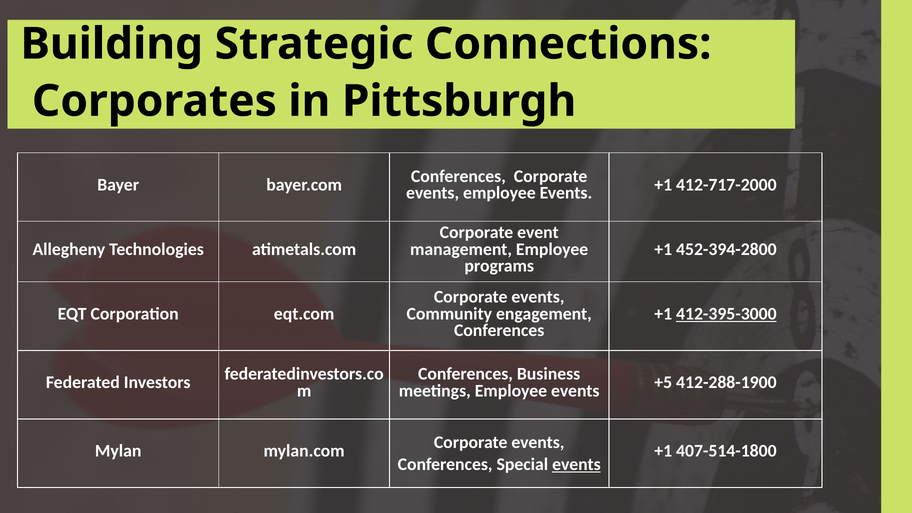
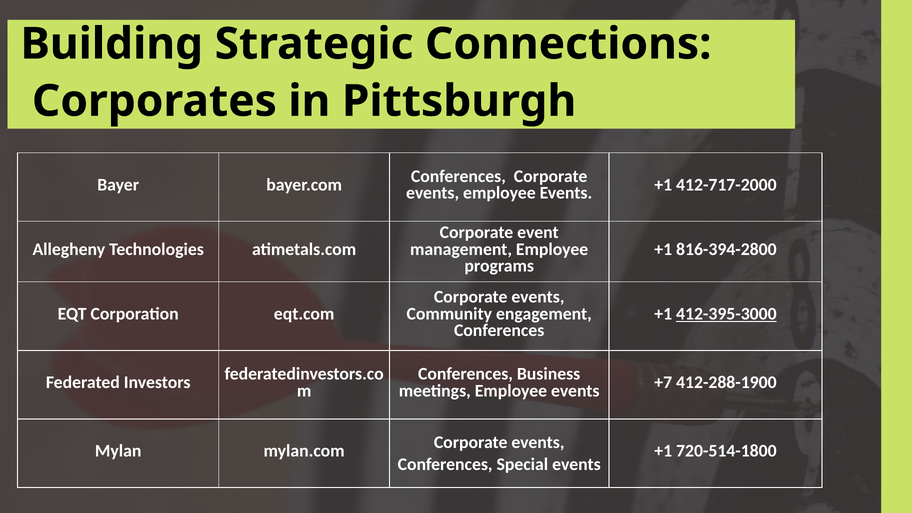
452-394-2800: 452-394-2800 -> 816-394-2800
+5: +5 -> +7
407-514-1800: 407-514-1800 -> 720-514-1800
events at (576, 464) underline: present -> none
